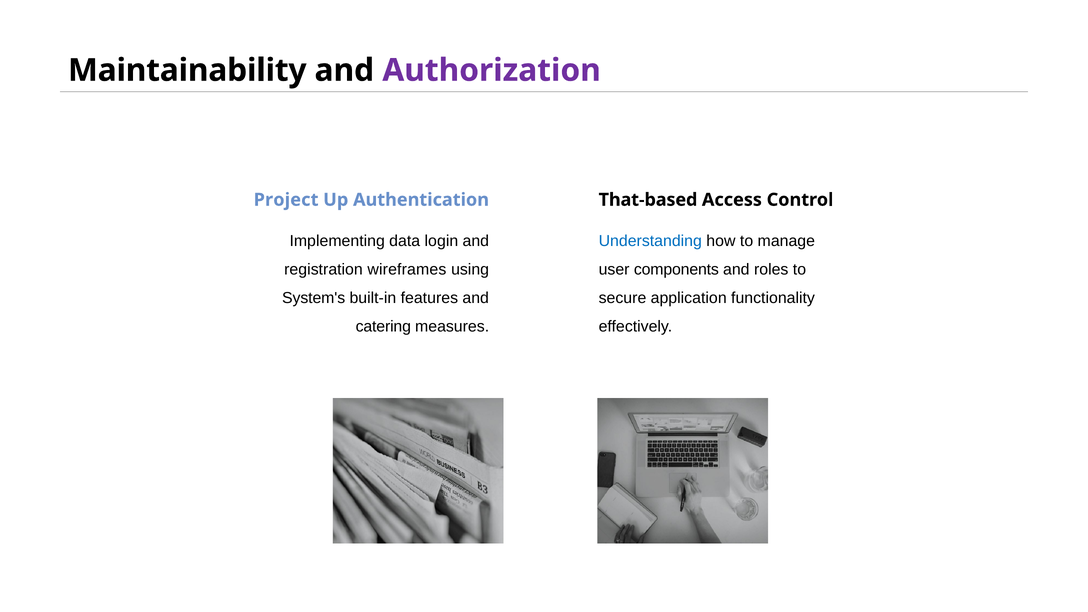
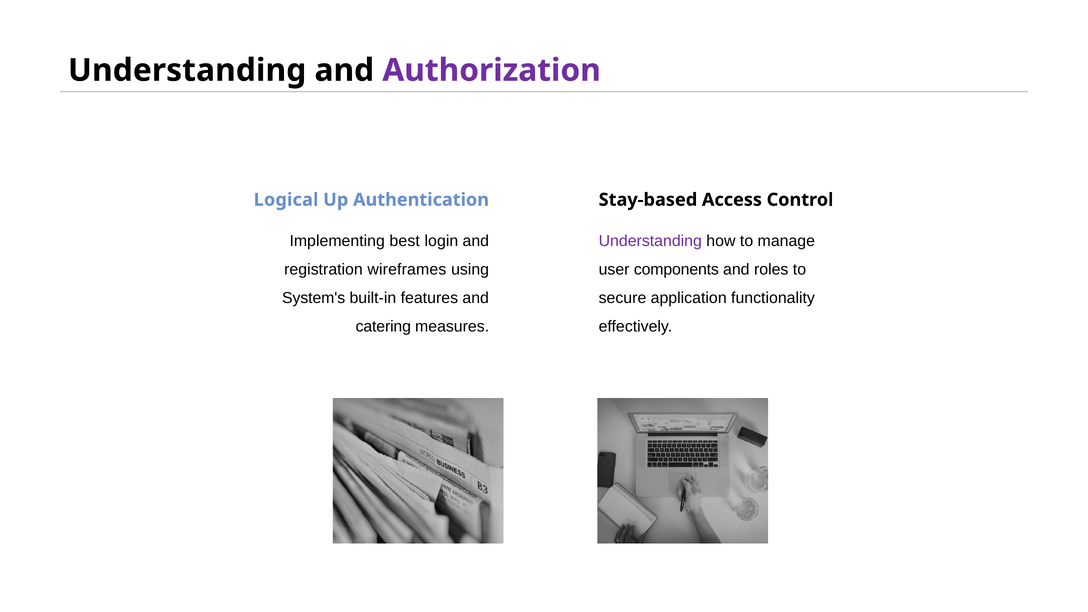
Maintainability at (187, 70): Maintainability -> Understanding
Project: Project -> Logical
That-based: That-based -> Stay-based
data: data -> best
Understanding at (650, 241) colour: blue -> purple
